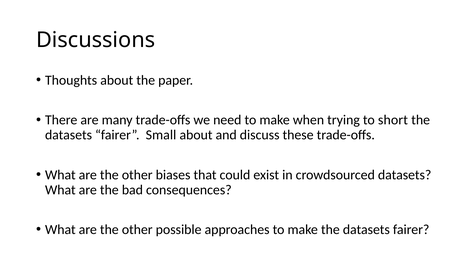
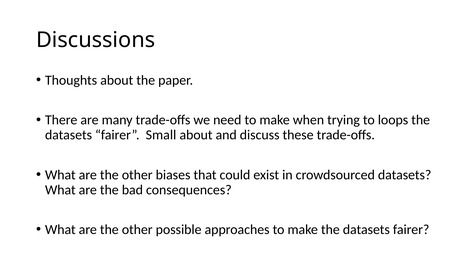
short: short -> loops
